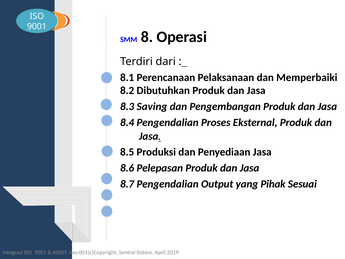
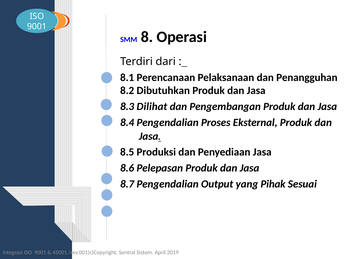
Memperbaiki: Memperbaiki -> Penangguhan
Saving: Saving -> Dilihat
